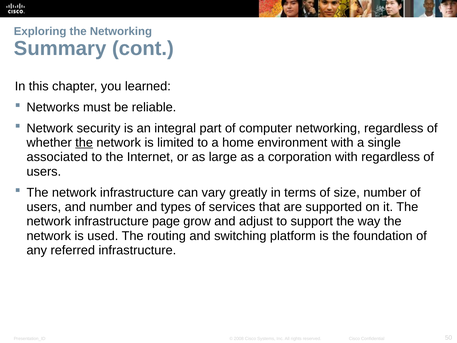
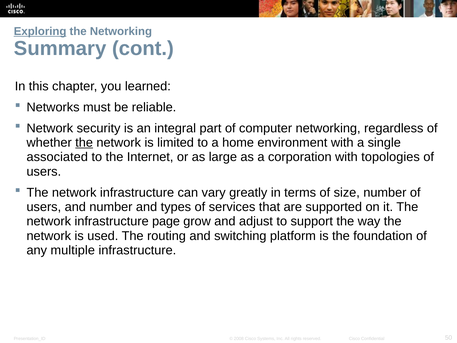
Exploring underline: none -> present
with regardless: regardless -> topologies
referred: referred -> multiple
